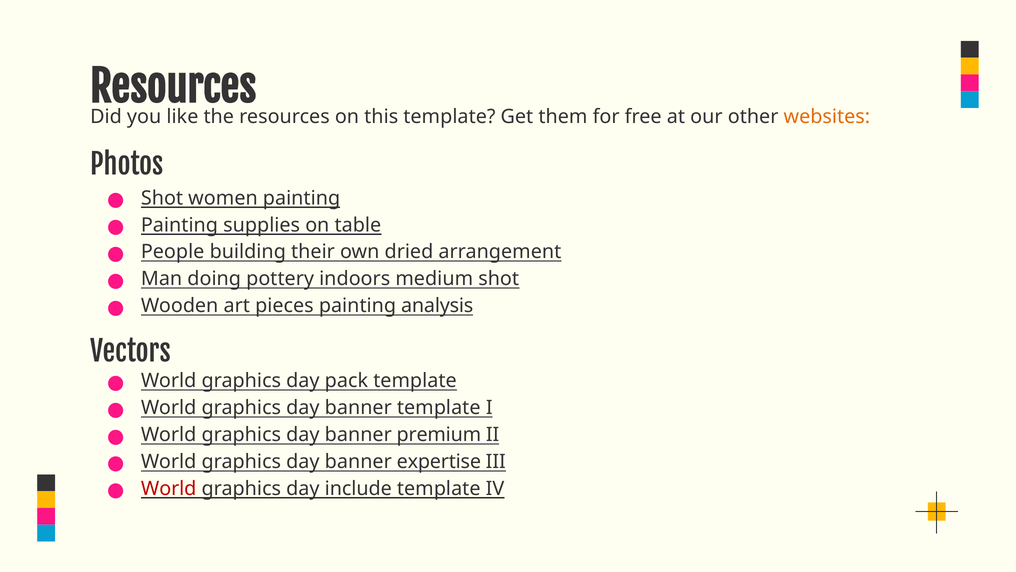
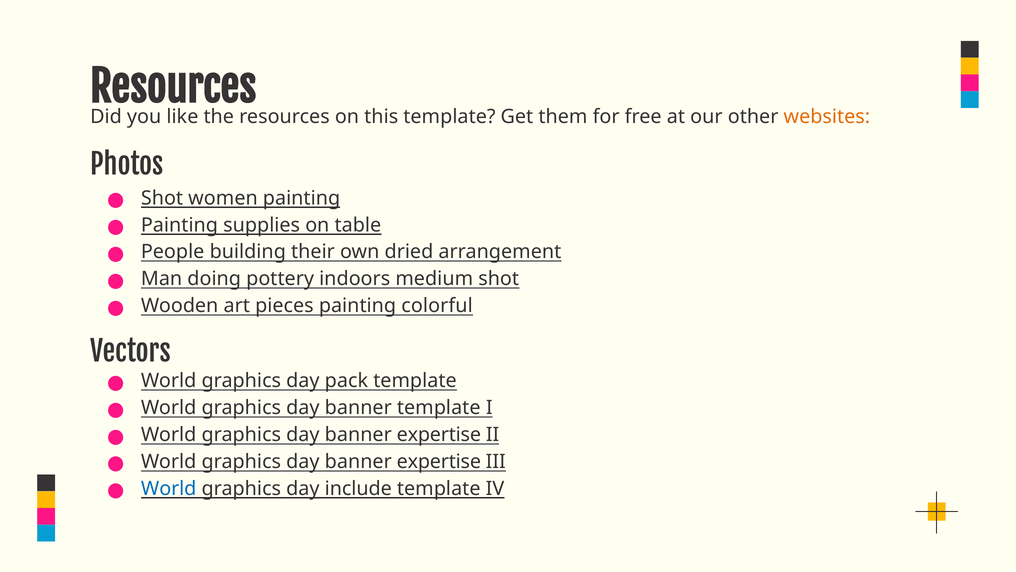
analysis: analysis -> colorful
premium at (439, 434): premium -> expertise
World at (169, 488) colour: red -> blue
